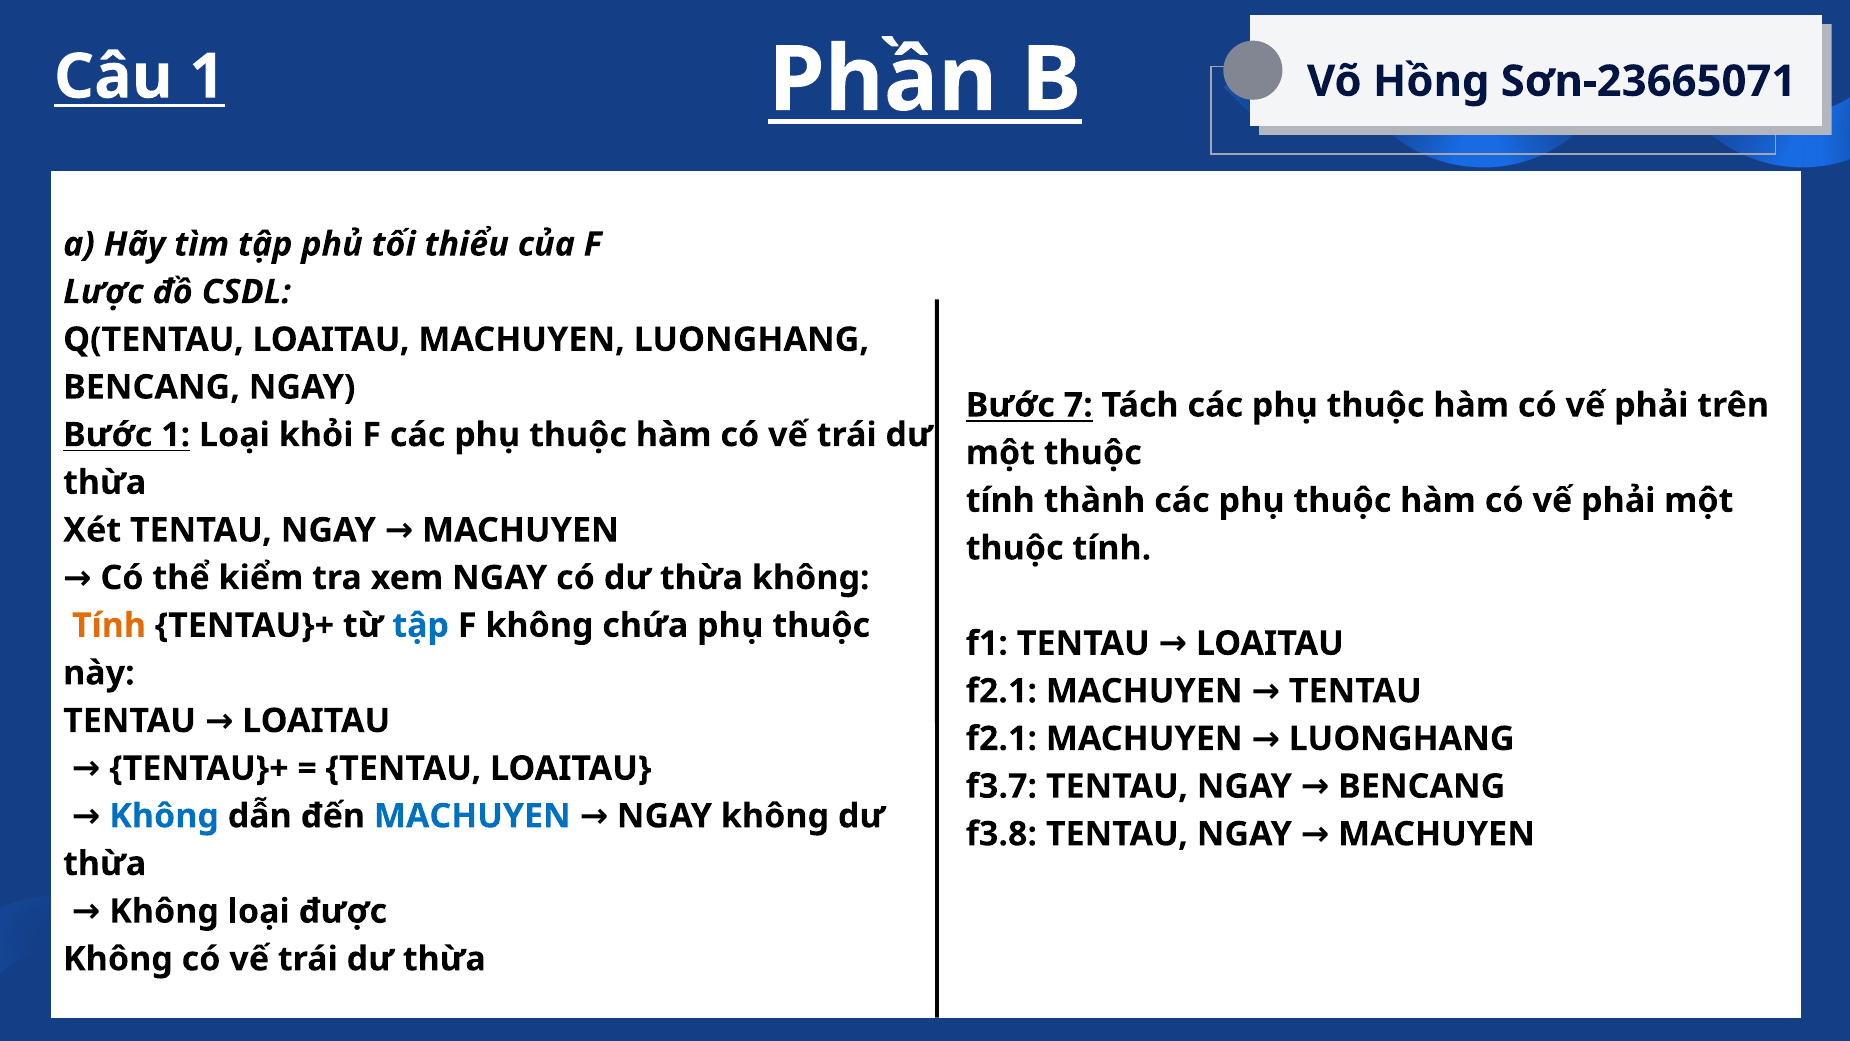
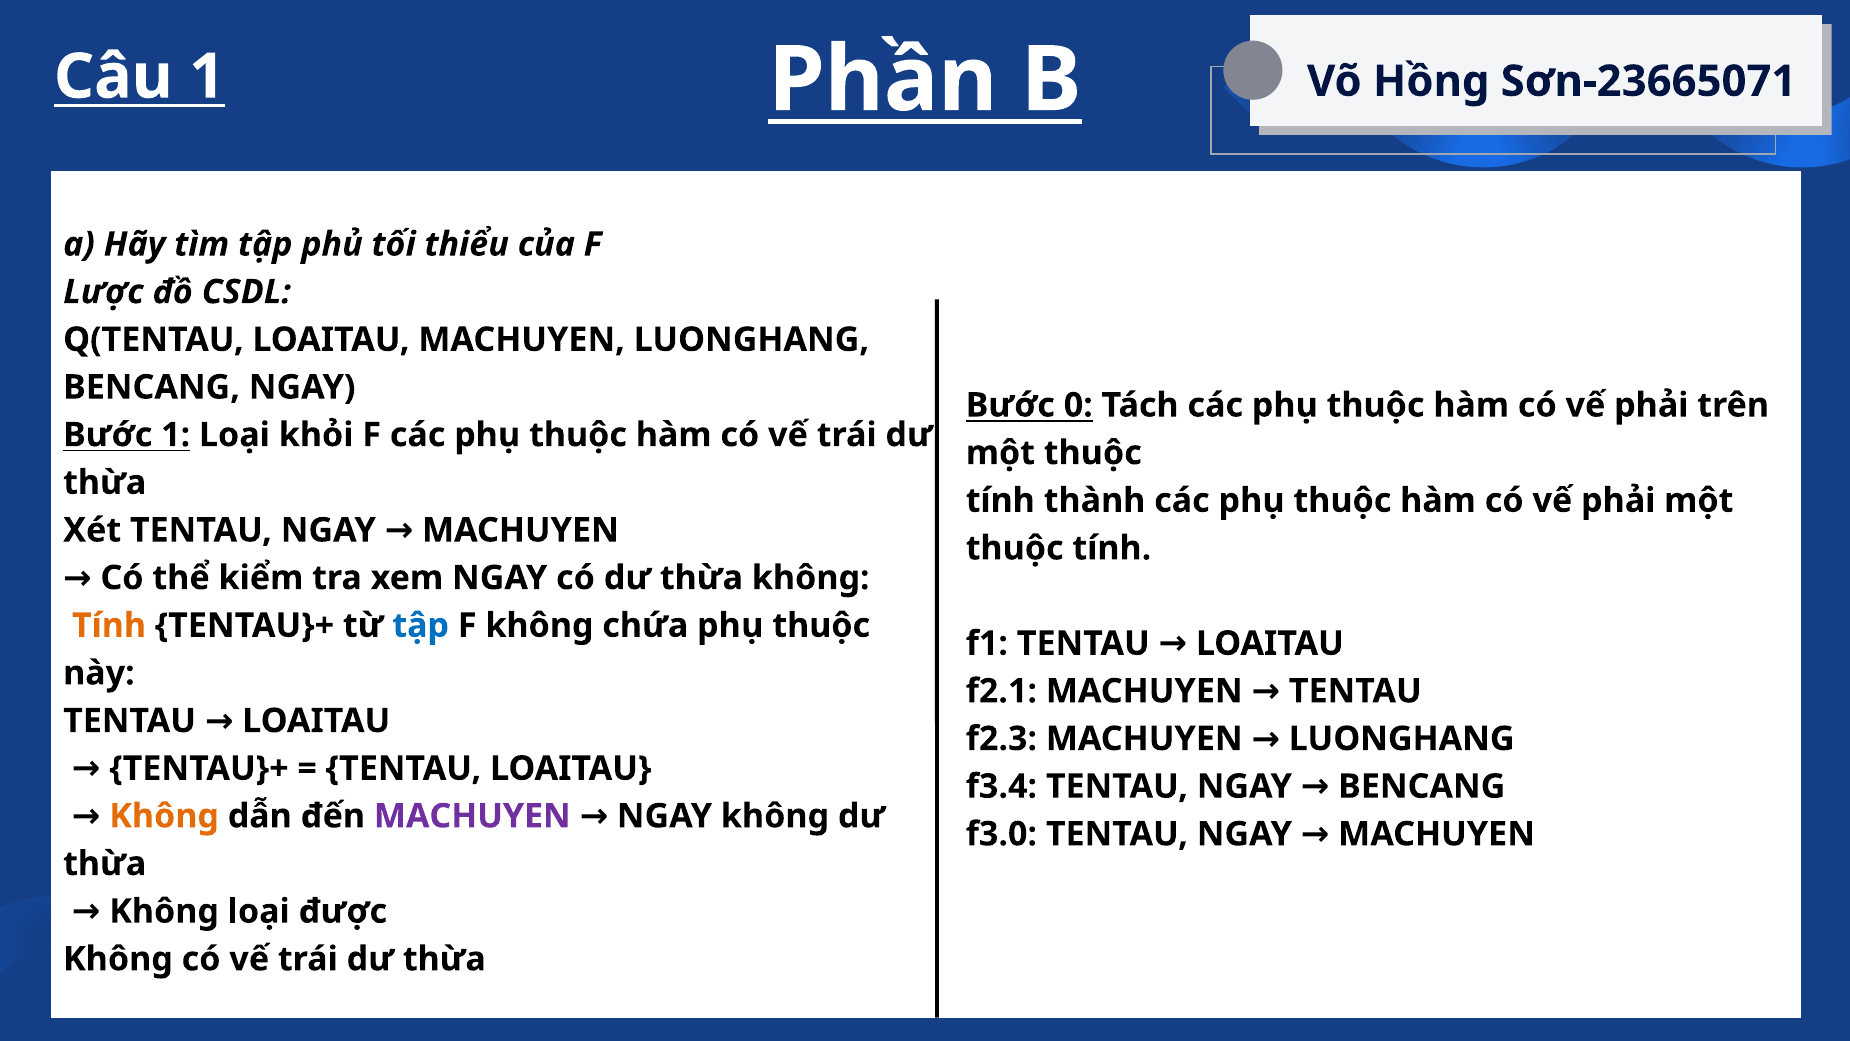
7: 7 -> 0
f2.1 at (1001, 739): f2.1 -> f2.3
f3.7: f3.7 -> f3.4
Không at (164, 816) colour: blue -> orange
MACHUYEN at (472, 816) colour: blue -> purple
f3.8: f3.8 -> f3.0
